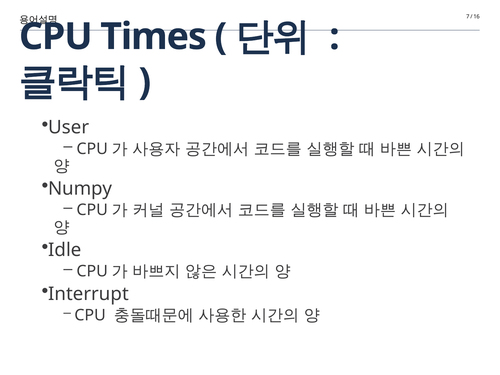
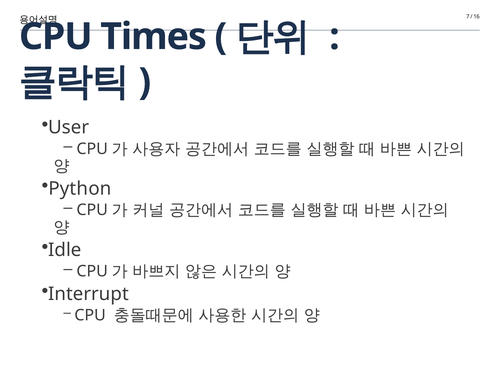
Numpy: Numpy -> Python
